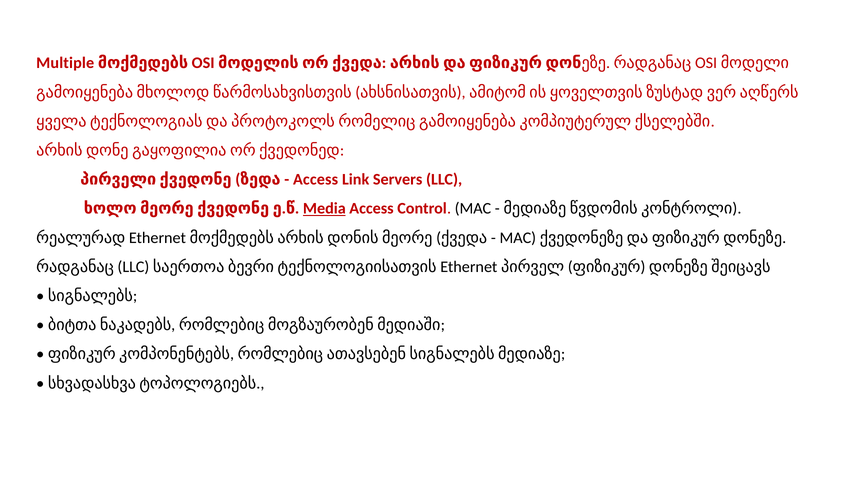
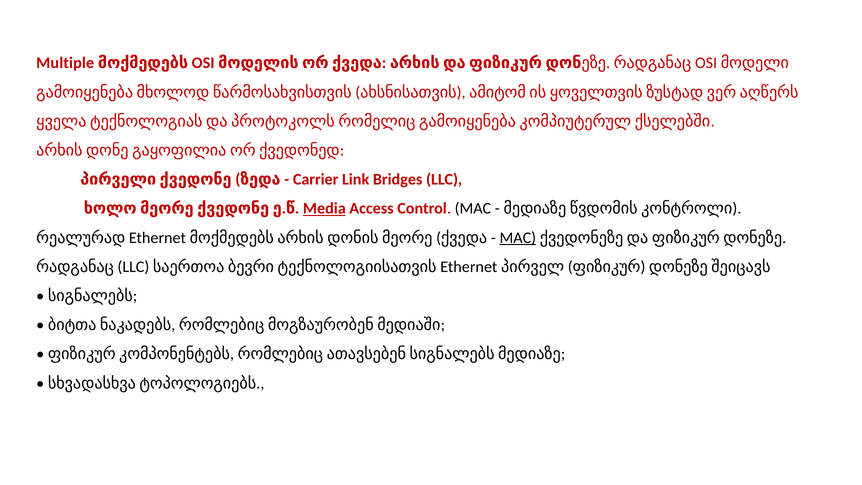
ზედა Access: Access -> Carrier
Servers: Servers -> Bridges
MAC at (518, 238) underline: none -> present
